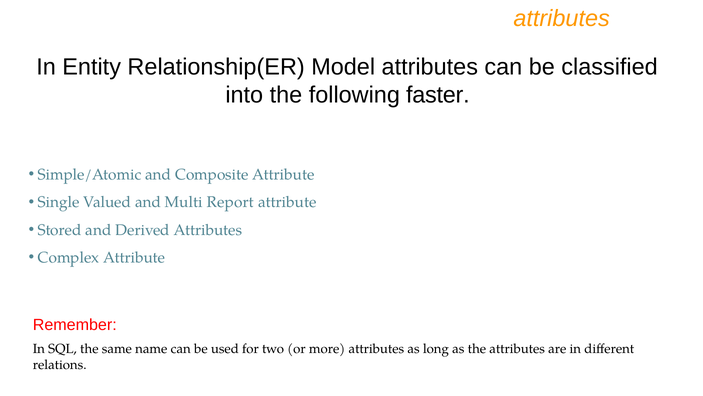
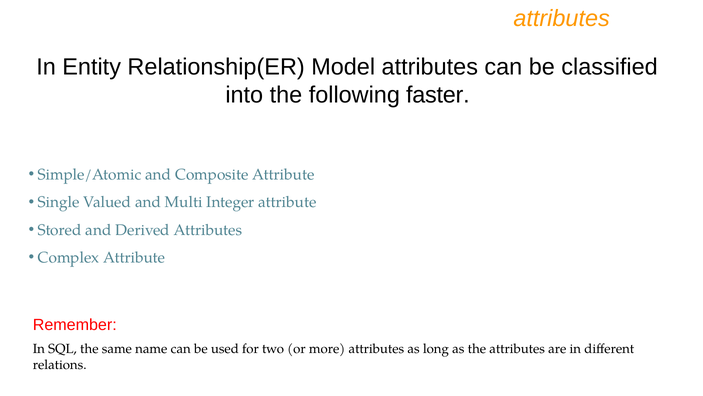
Report: Report -> Integer
